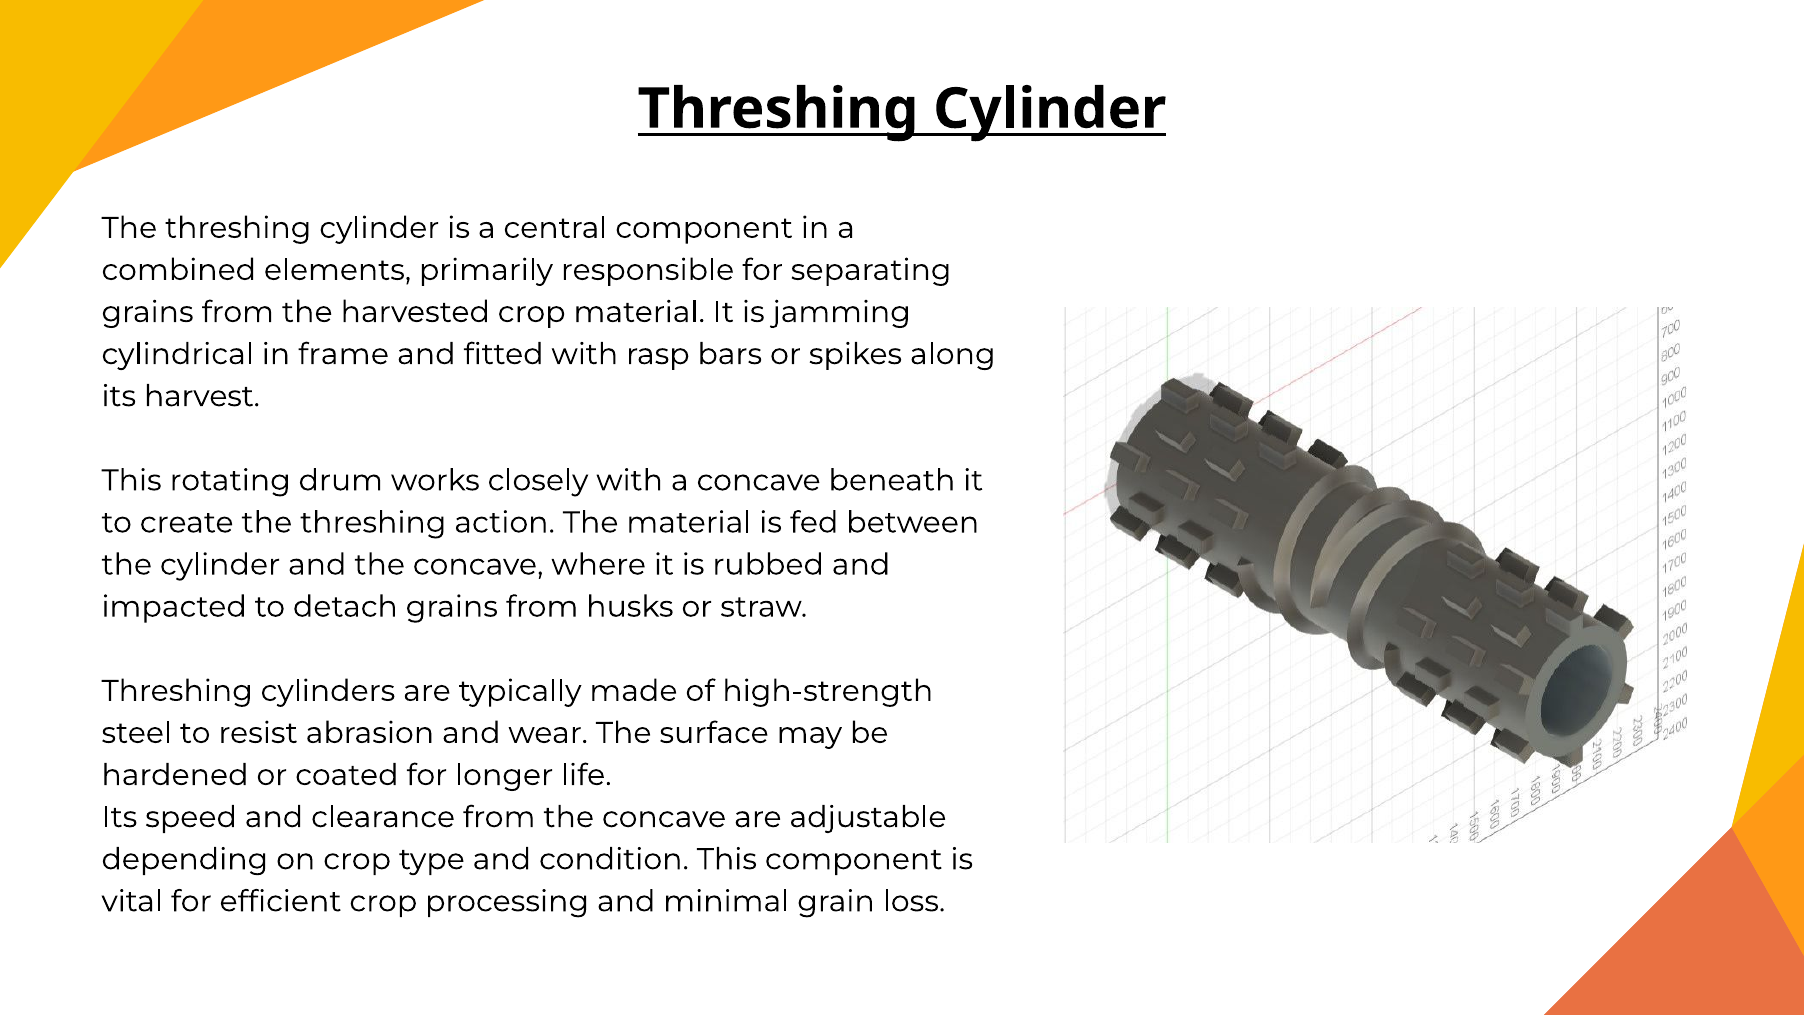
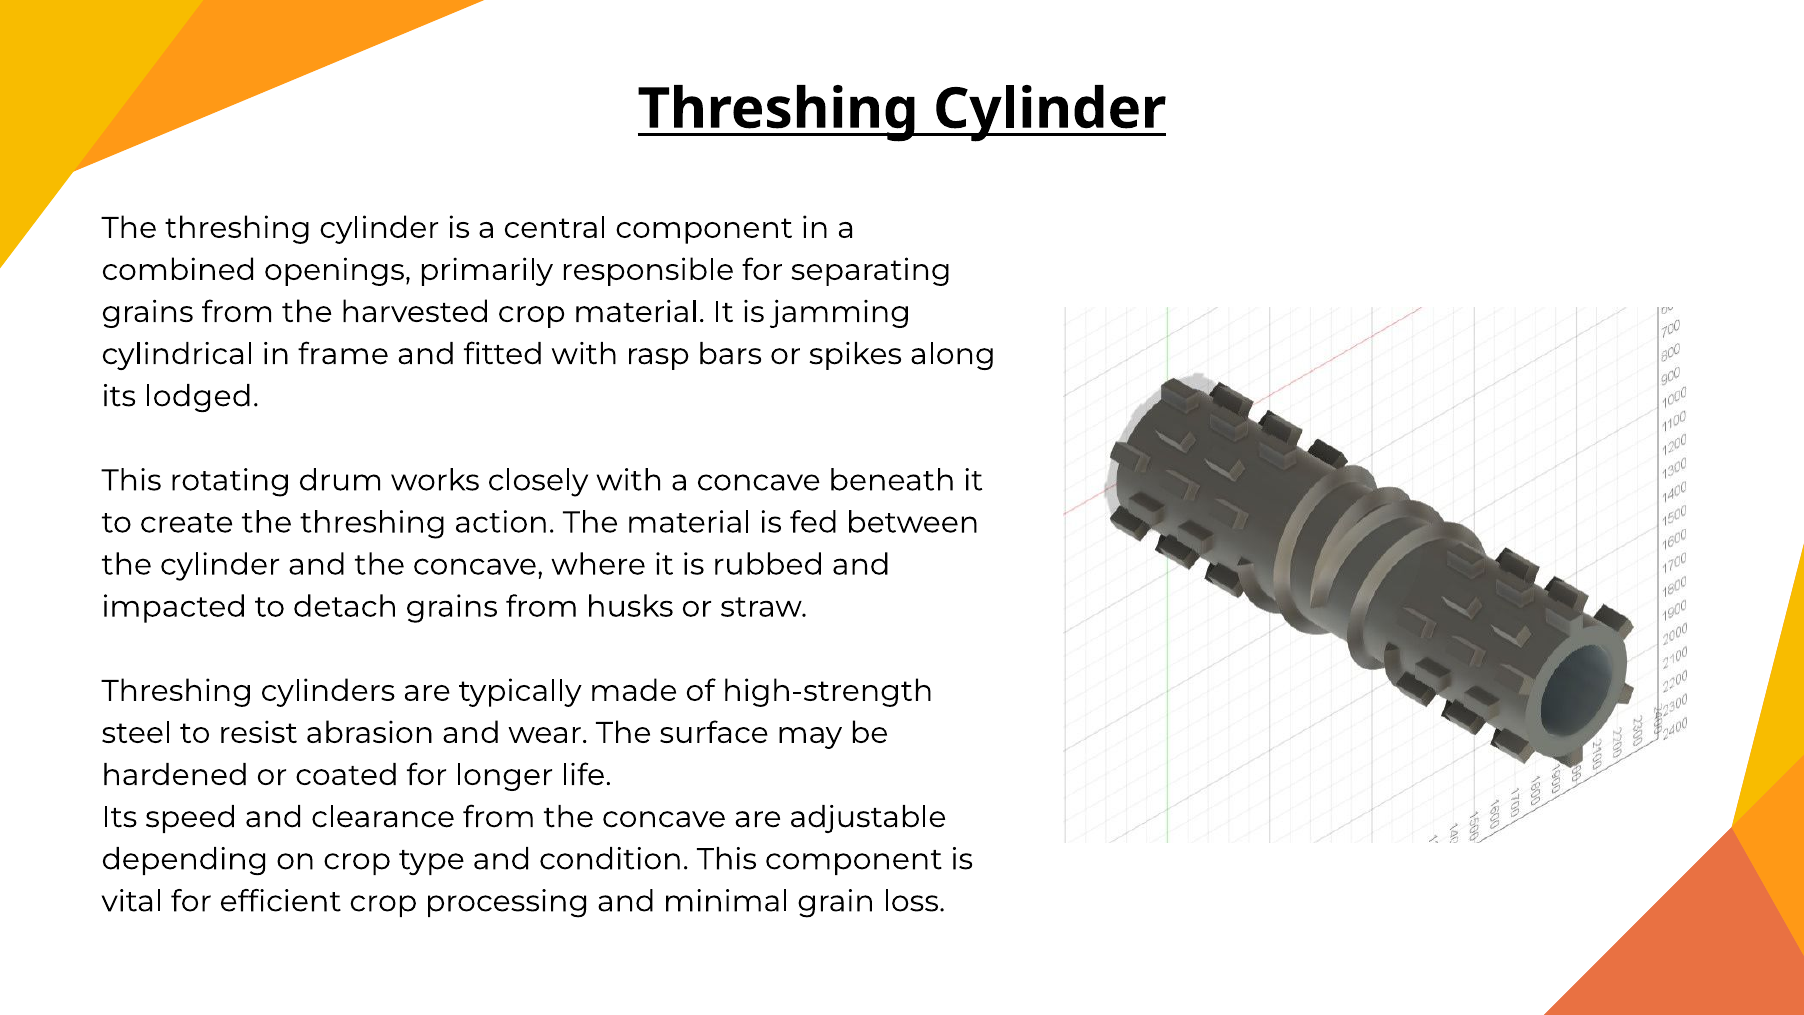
elements: elements -> openings
harvest: harvest -> lodged
